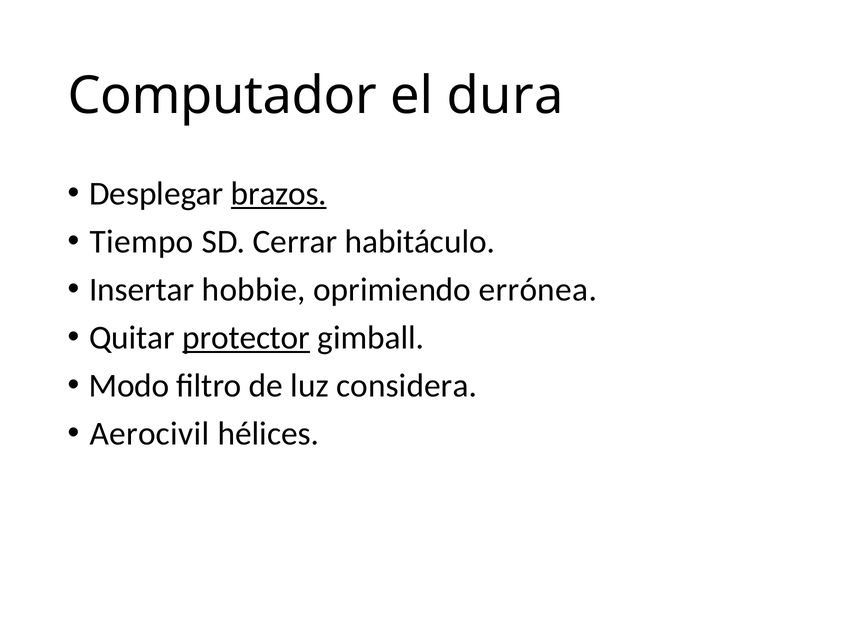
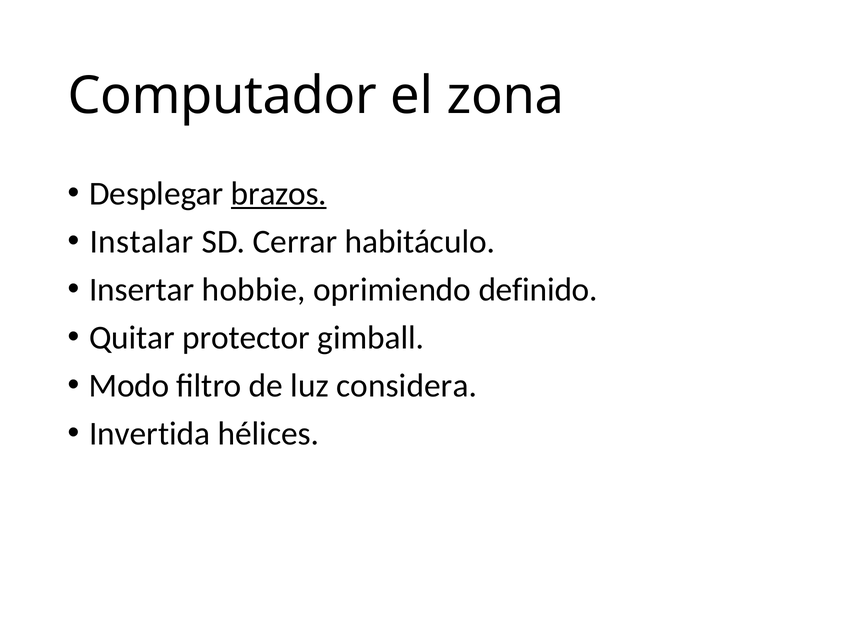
dura: dura -> zona
Tiempo: Tiempo -> Instalar
errónea: errónea -> definido
protector underline: present -> none
Aerocivil: Aerocivil -> Invertida
